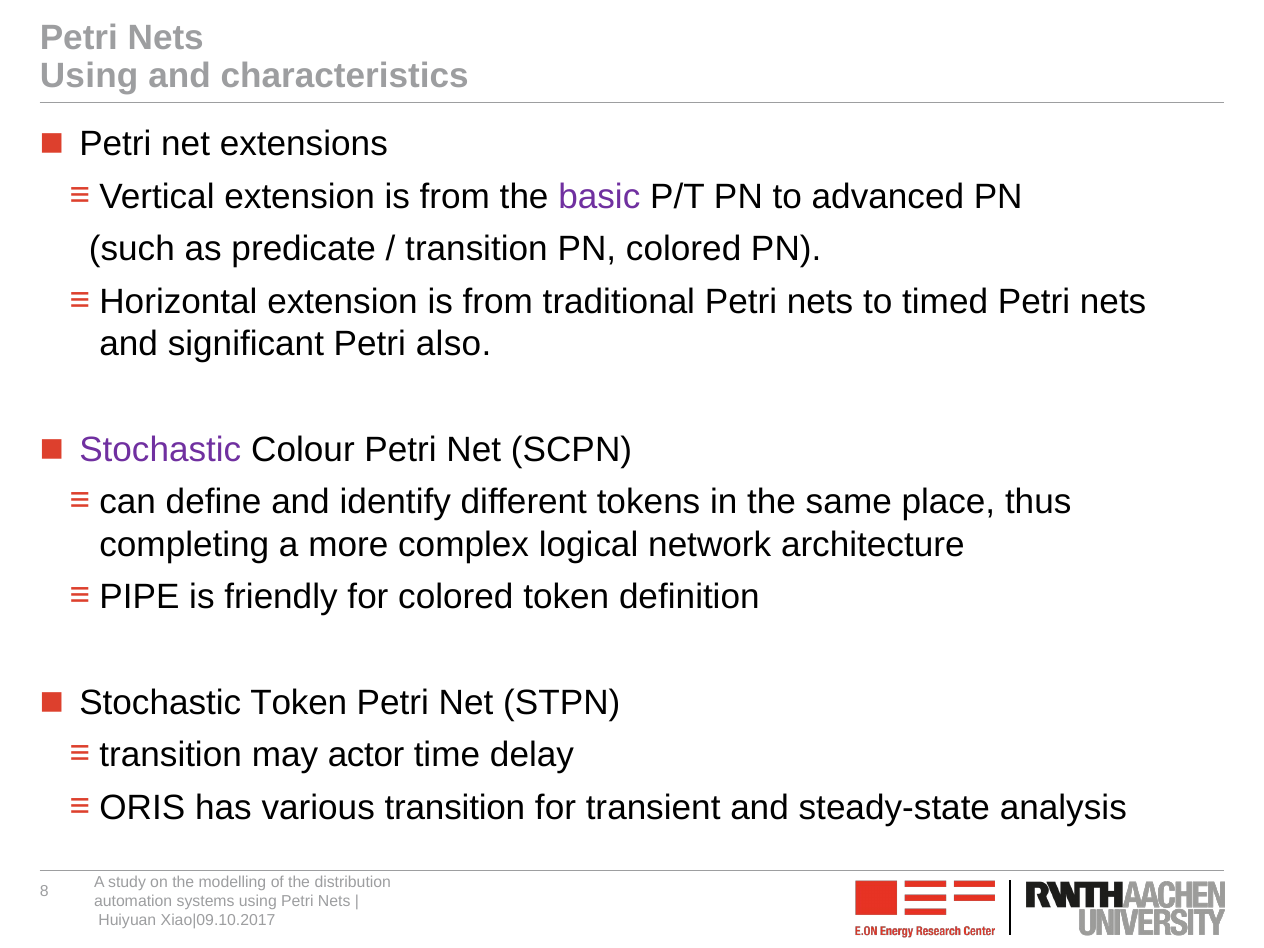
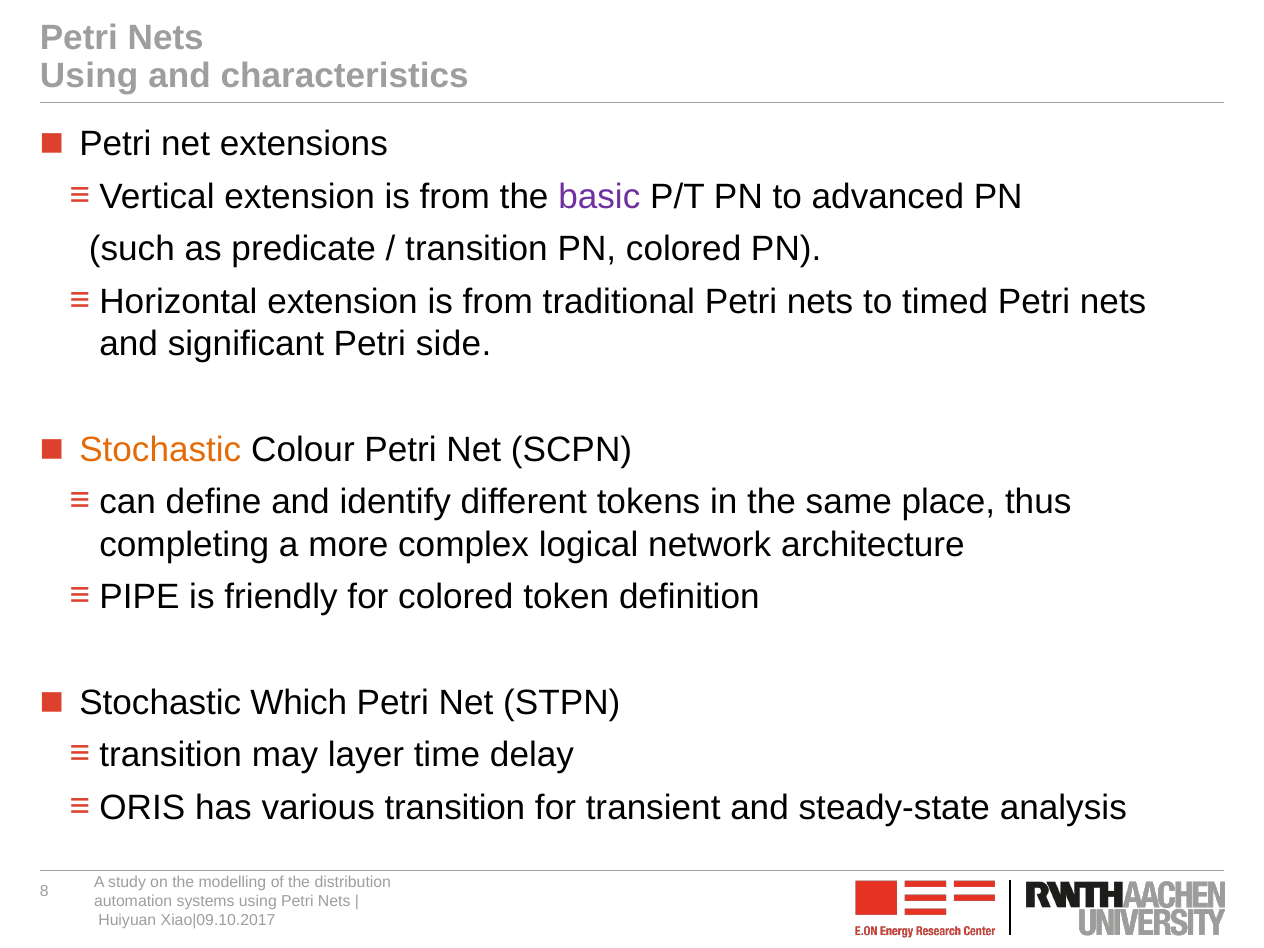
also: also -> side
Stochastic at (160, 450) colour: purple -> orange
Stochastic Token: Token -> Which
actor: actor -> layer
